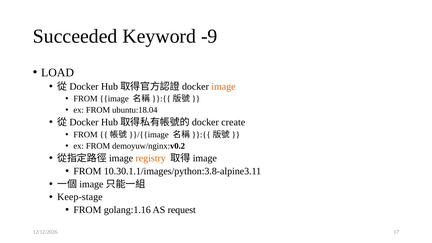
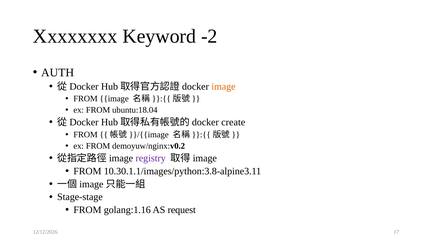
Succeeded: Succeeded -> Xxxxxxxx
-9: -9 -> -2
LOAD: LOAD -> AUTH
registry colour: orange -> purple
Keep-stage: Keep-stage -> Stage-stage
